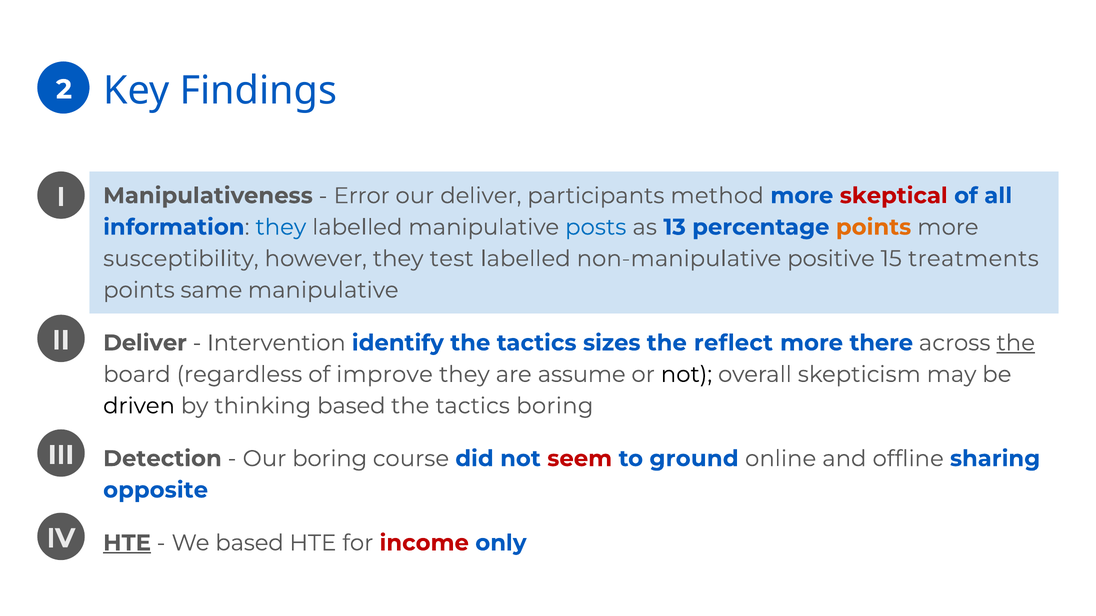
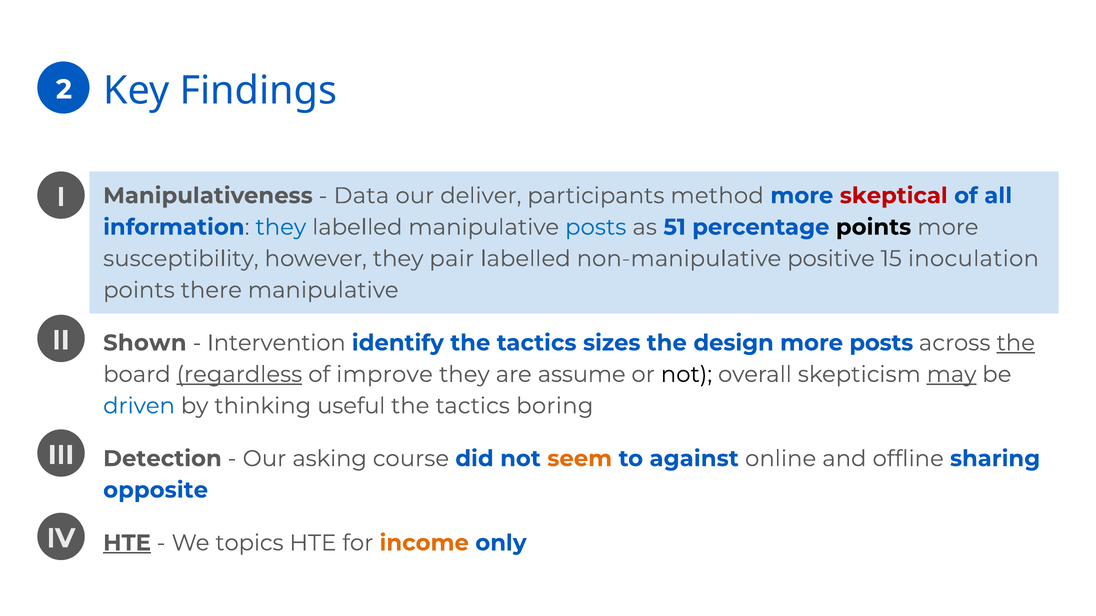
Error: Error -> Data
13: 13 -> 51
points at (874, 227) colour: orange -> black
test: test -> pair
treatments: treatments -> inoculation
same: same -> there
Deliver at (145, 343): Deliver -> Shown
reflect: reflect -> design
more there: there -> posts
regardless underline: none -> present
may underline: none -> present
driven colour: black -> blue
thinking based: based -> useful
Our boring: boring -> asking
seem colour: red -> orange
ground: ground -> against
We based: based -> topics
income colour: red -> orange
